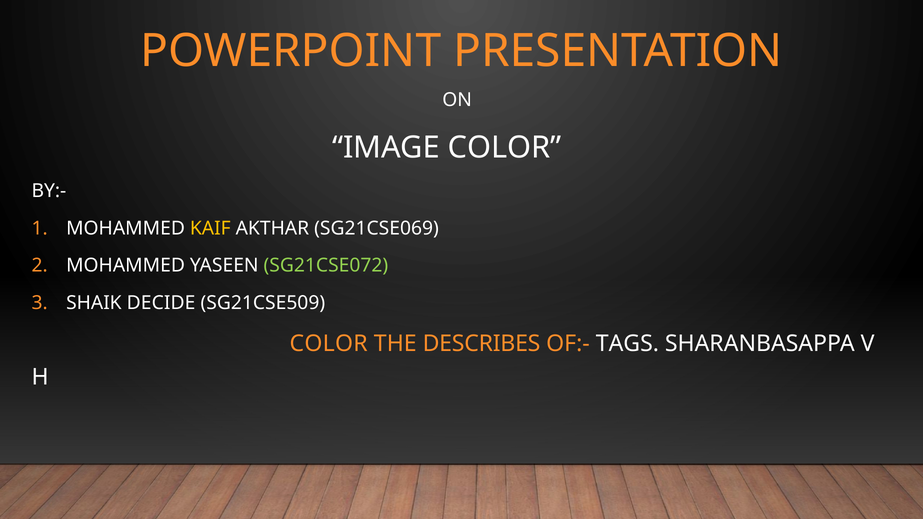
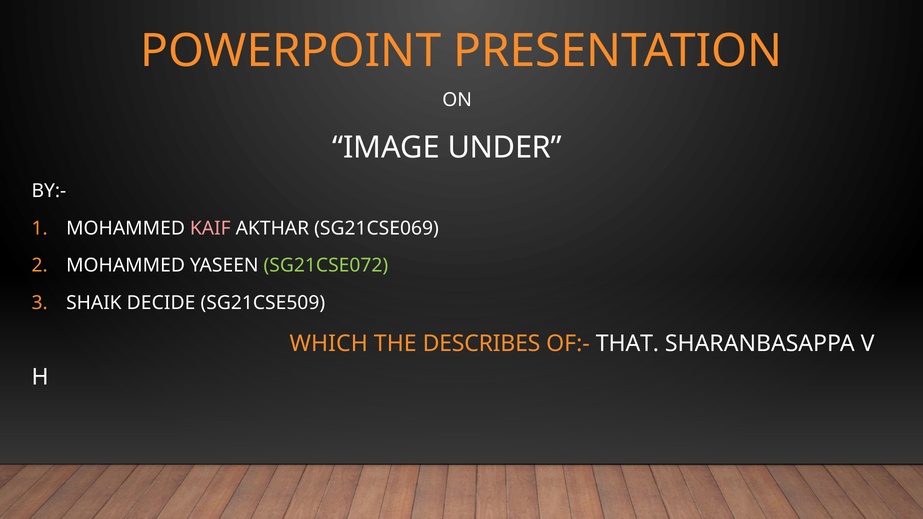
IMAGE COLOR: COLOR -> UNDER
KAIF colour: yellow -> pink
COLOR at (329, 344): COLOR -> WHICH
TAGS: TAGS -> THAT
